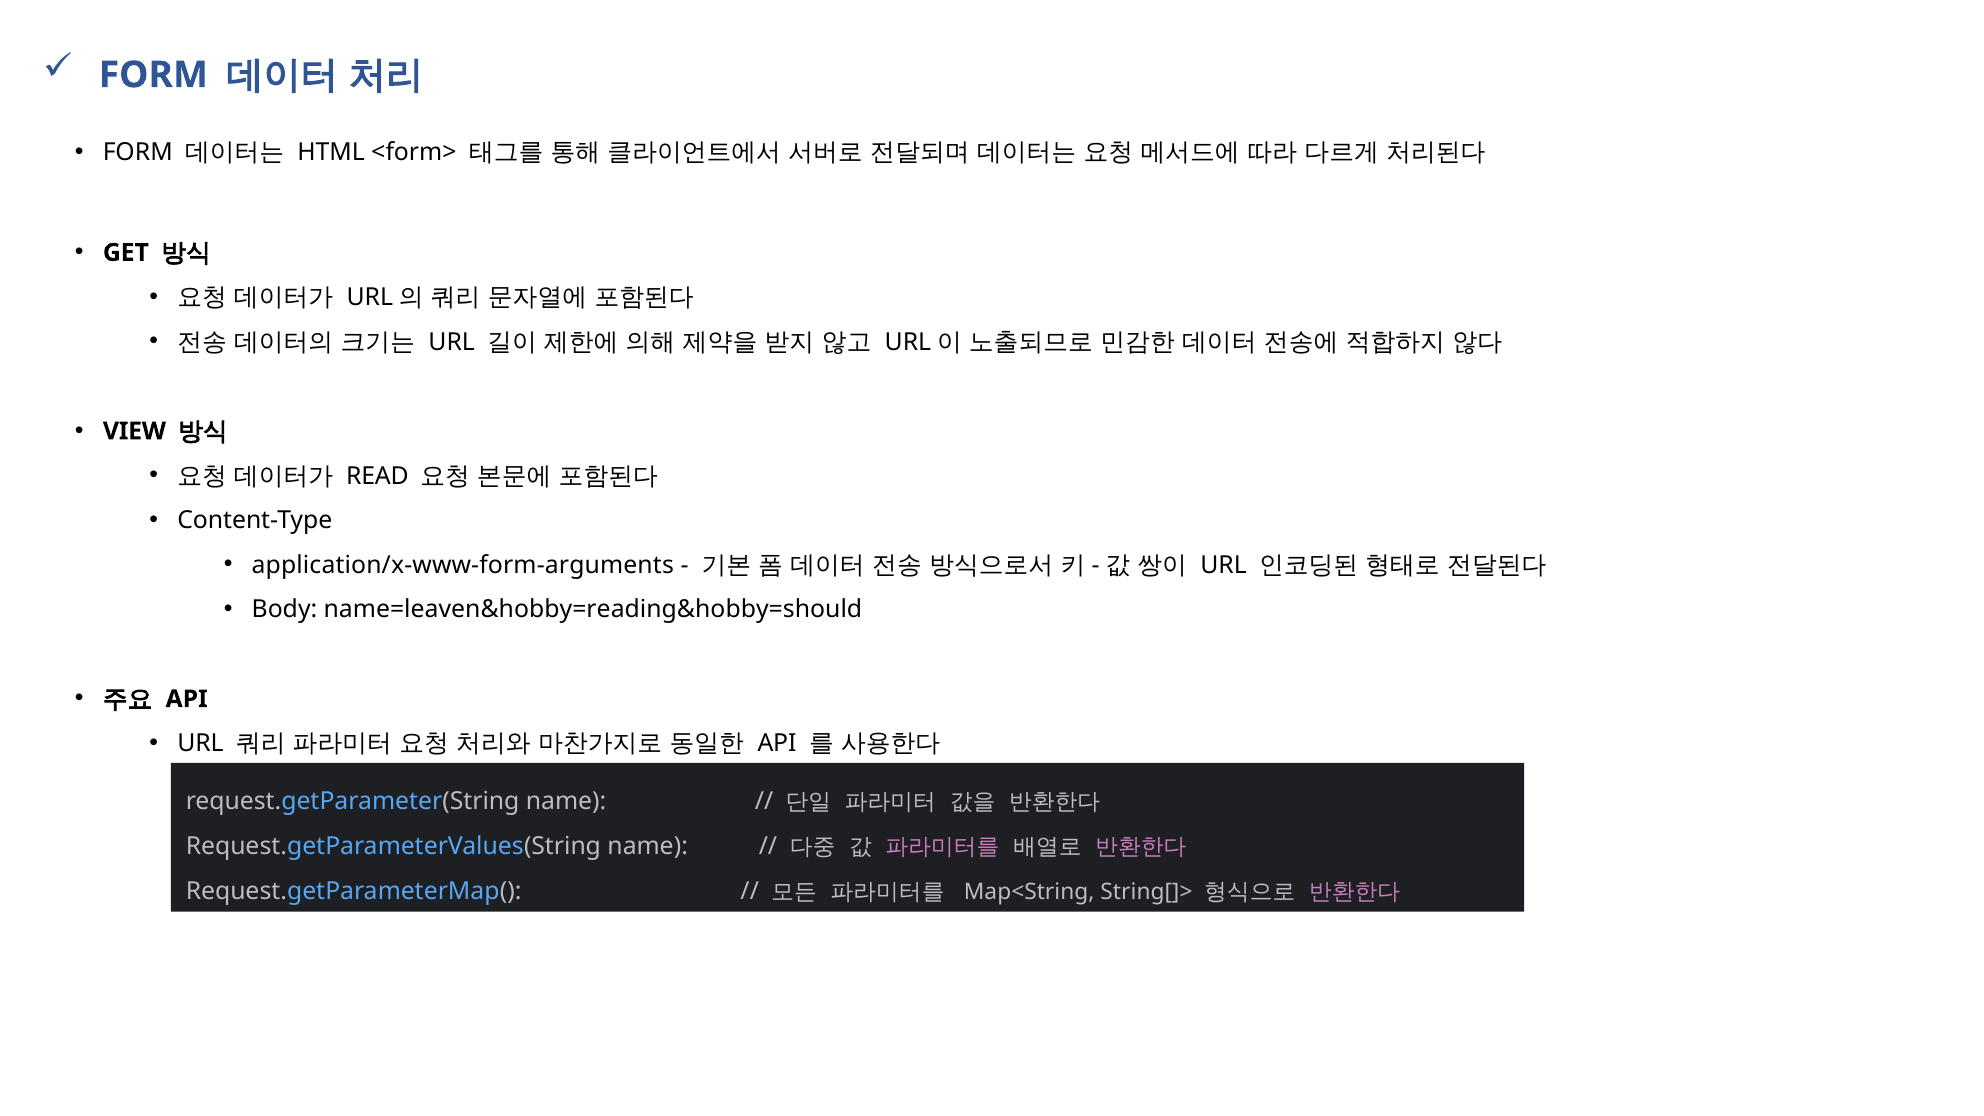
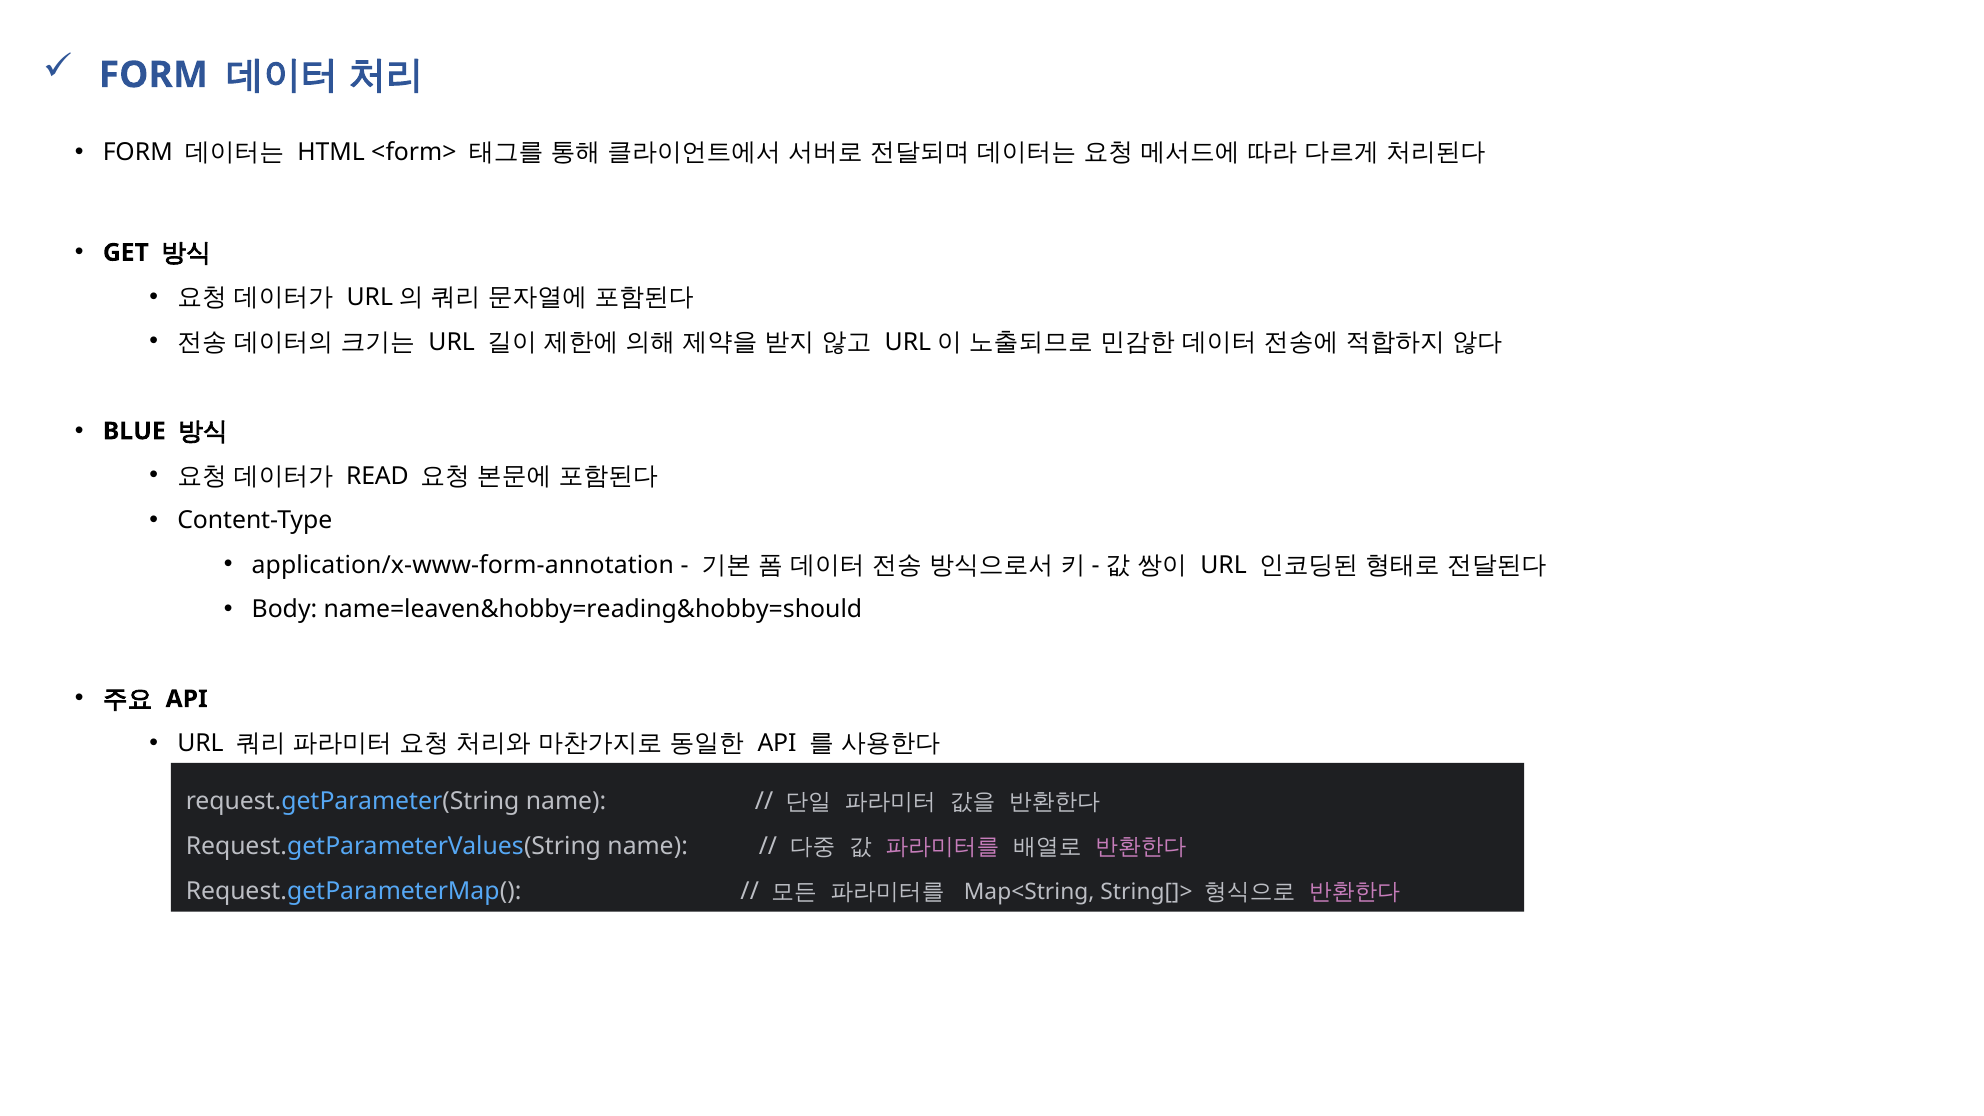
VIEW: VIEW -> BLUE
application/x-www-form-arguments: application/x-www-form-arguments -> application/x-www-form-annotation
